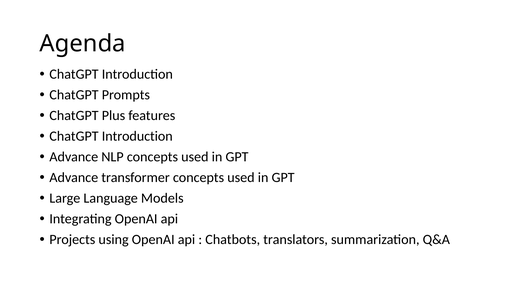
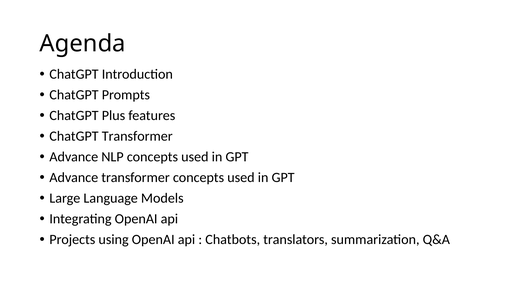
Introduction at (137, 136): Introduction -> Transformer
